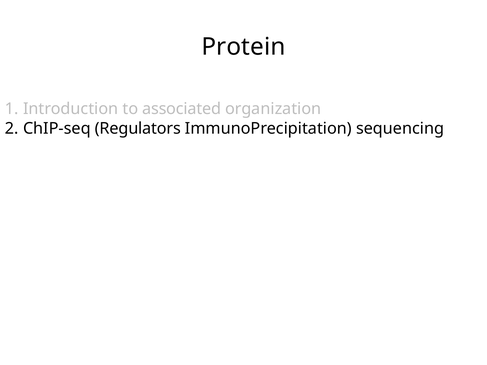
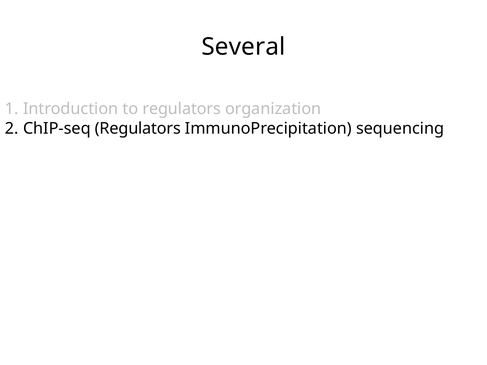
Protein: Protein -> Several
to associated: associated -> regulators
